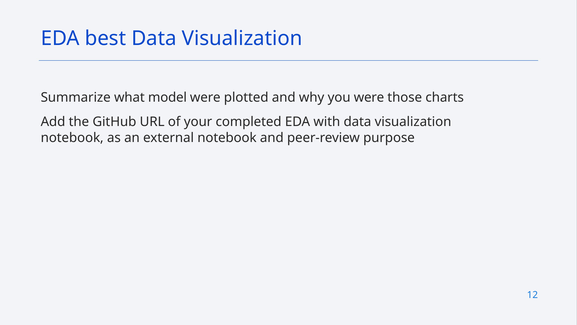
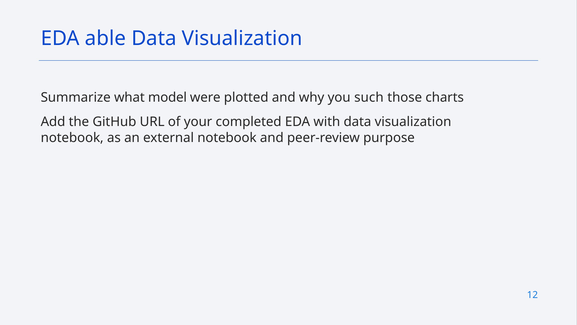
best: best -> able
you were: were -> such
